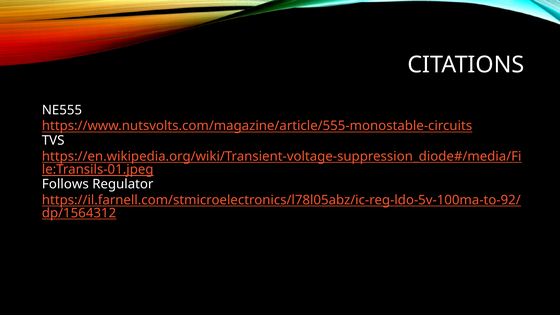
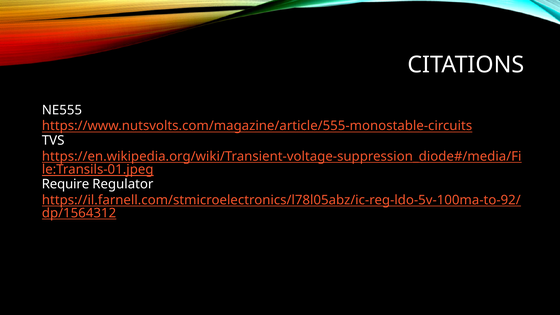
Follows: Follows -> Require
